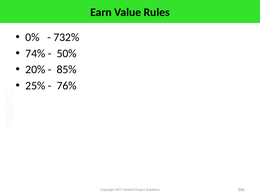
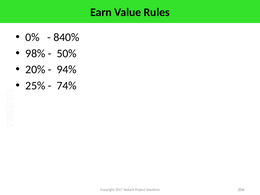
732%: 732% -> 840%
74%: 74% -> 98%
85%: 85% -> 94%
76%: 76% -> 74%
